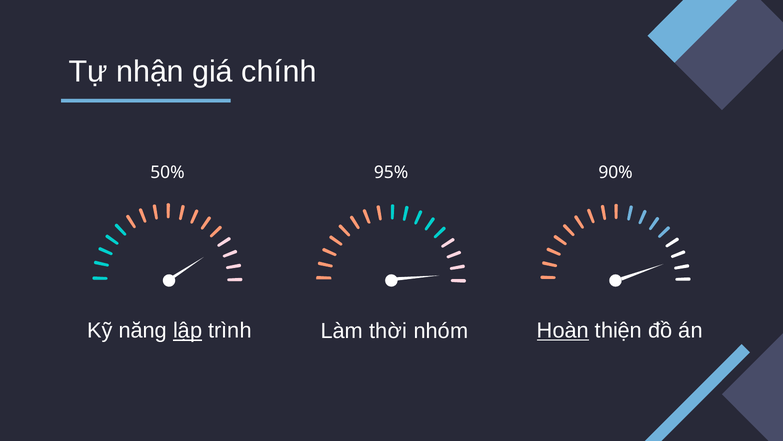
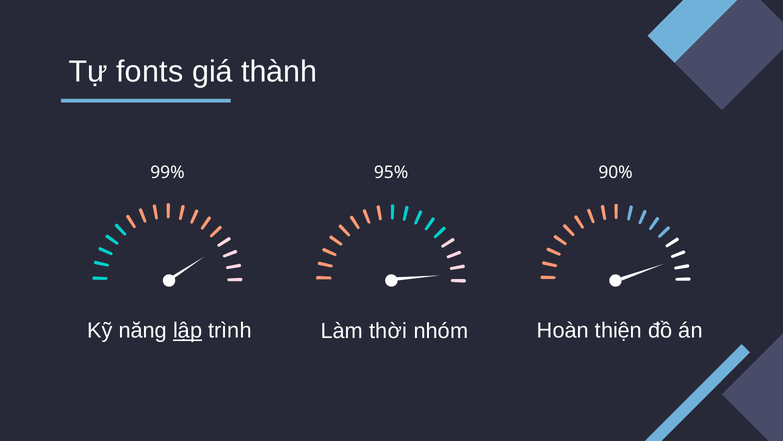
nhận: nhận -> fonts
chính: chính -> thành
50%: 50% -> 99%
Hoàn underline: present -> none
